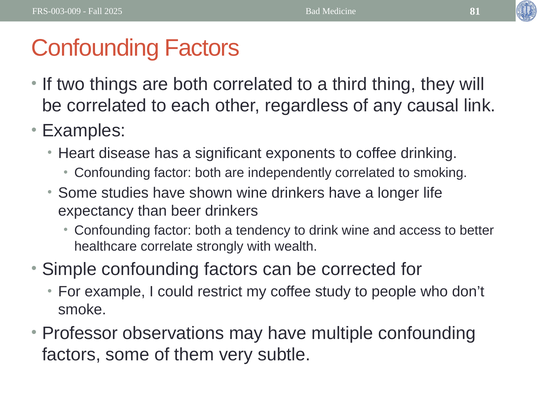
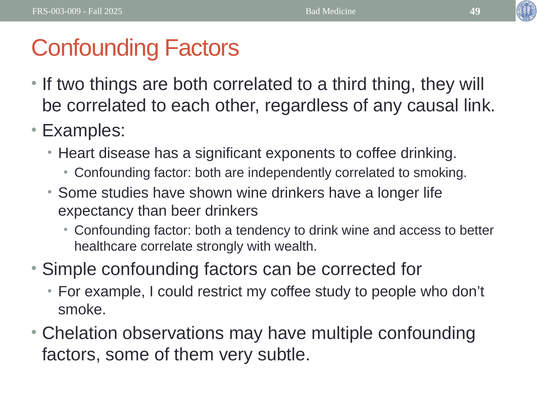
81: 81 -> 49
Professor: Professor -> Chelation
